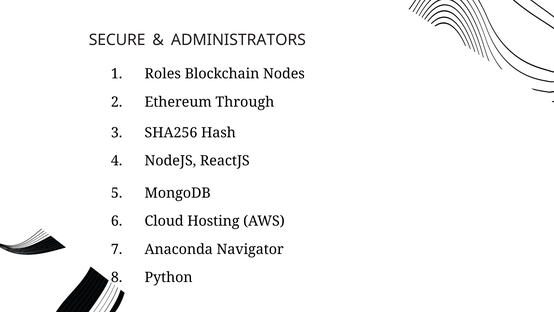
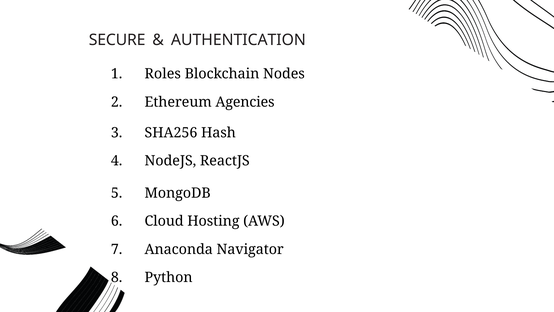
ADMINISTRATORS: ADMINISTRATORS -> AUTHENTICATION
Through: Through -> Agencies
